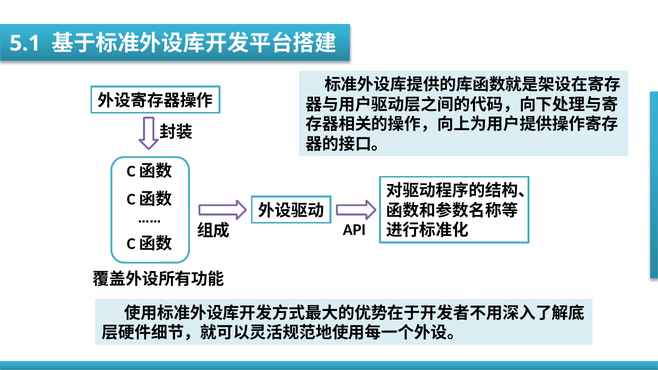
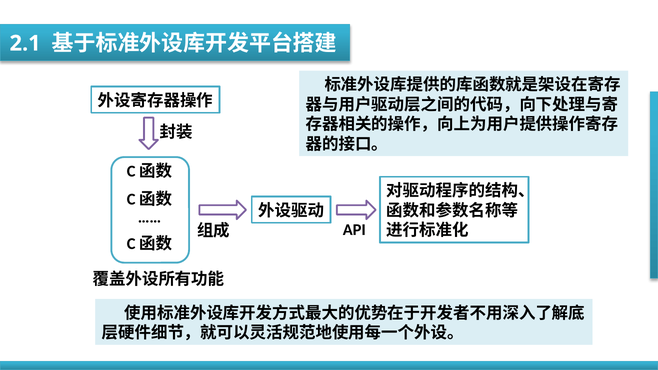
5.1: 5.1 -> 2.1
